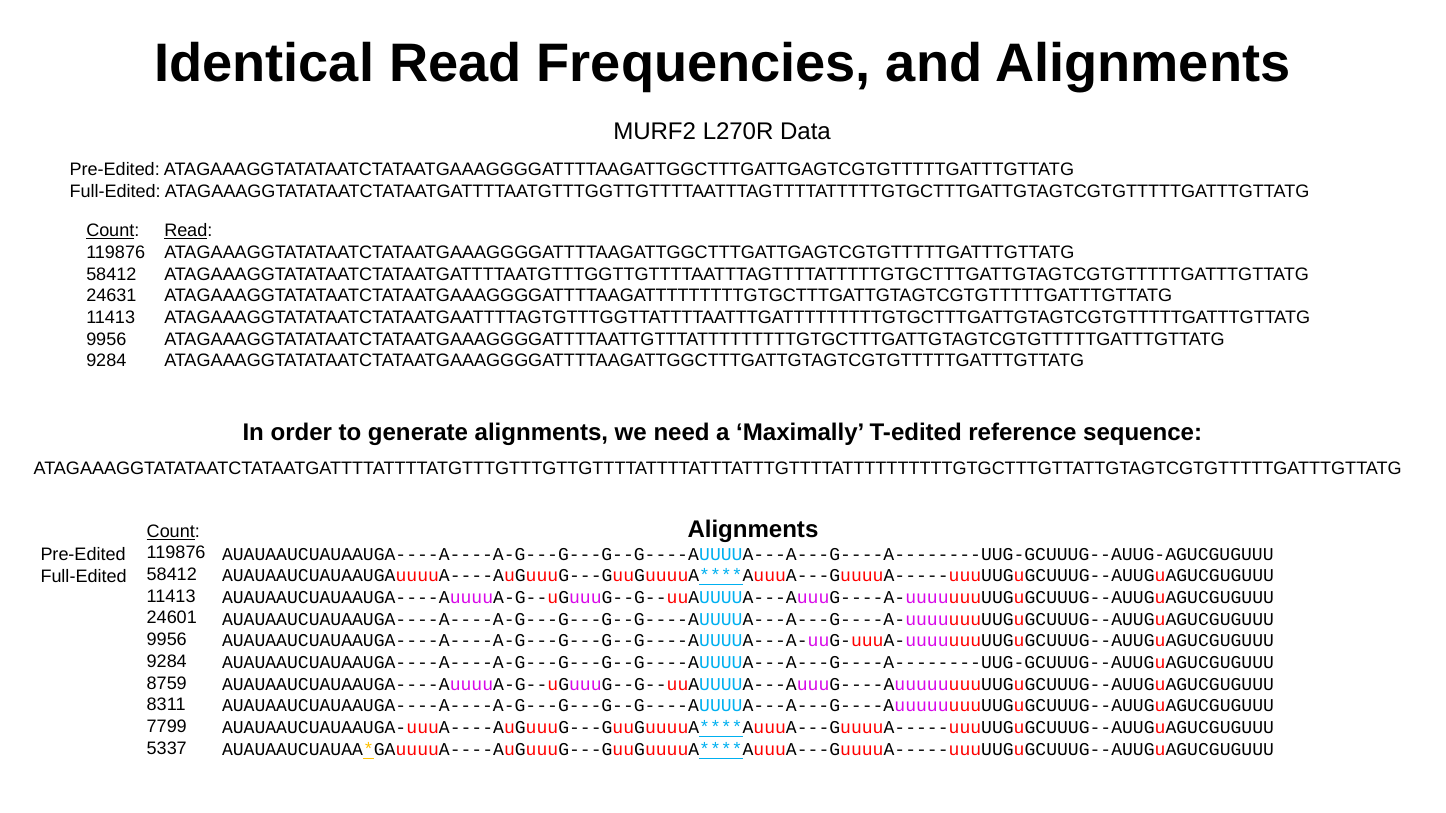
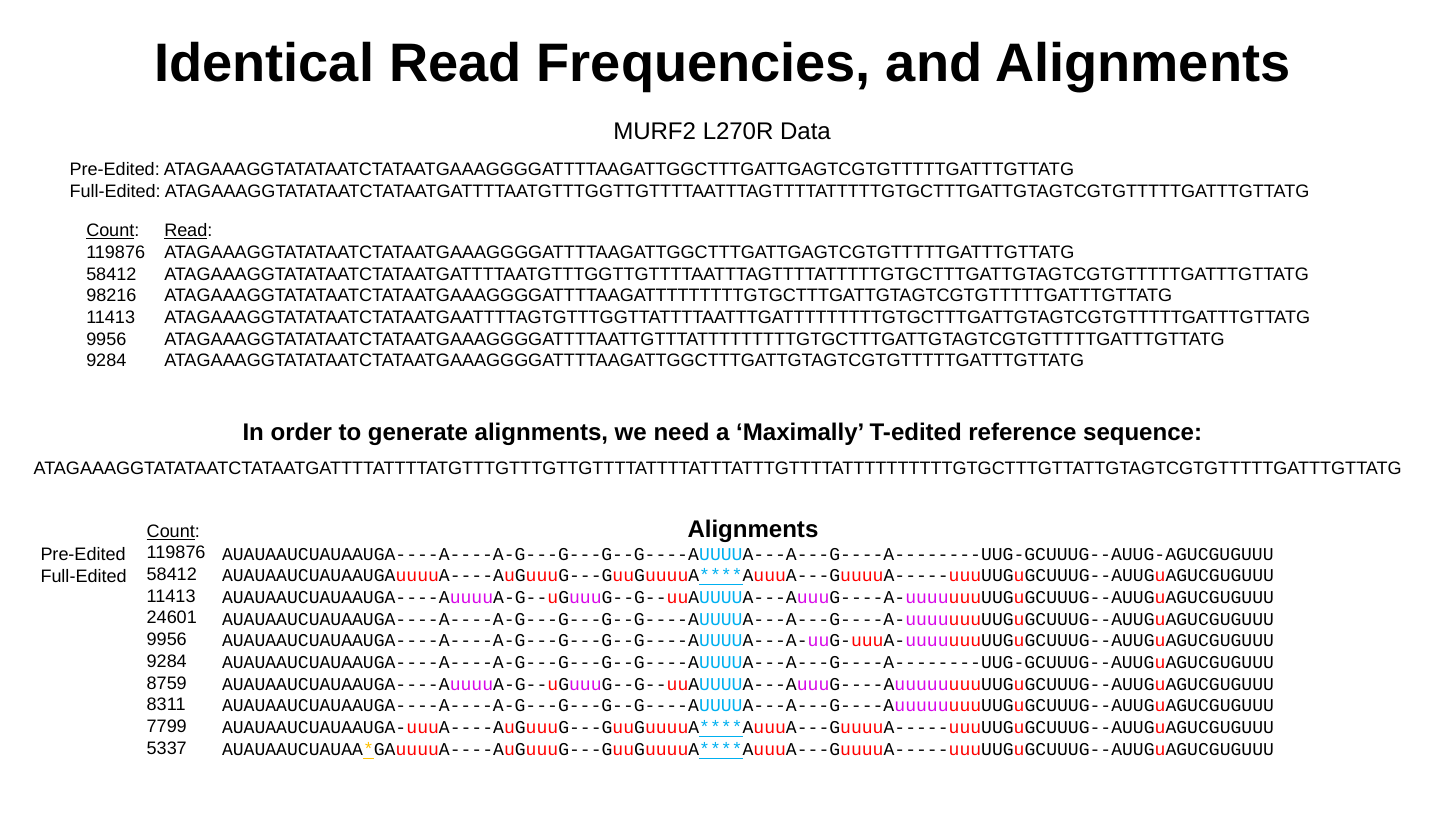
24631: 24631 -> 98216
